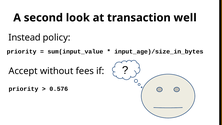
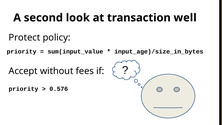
Instead: Instead -> Protect
